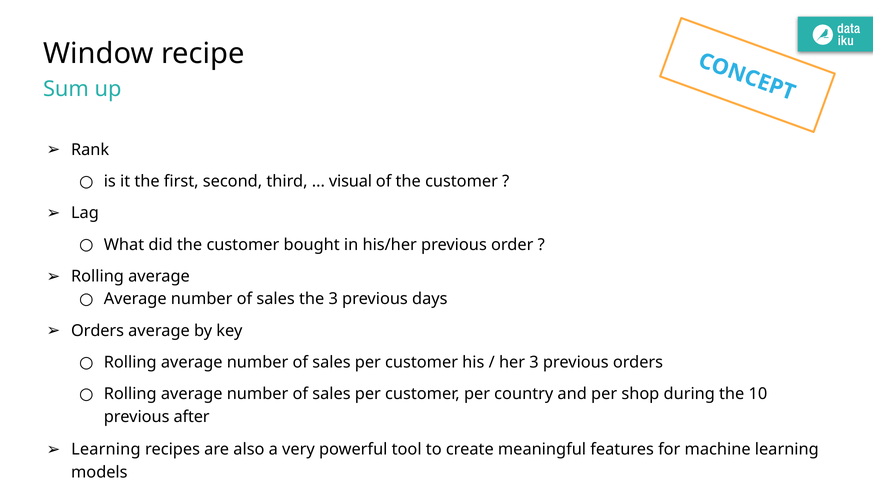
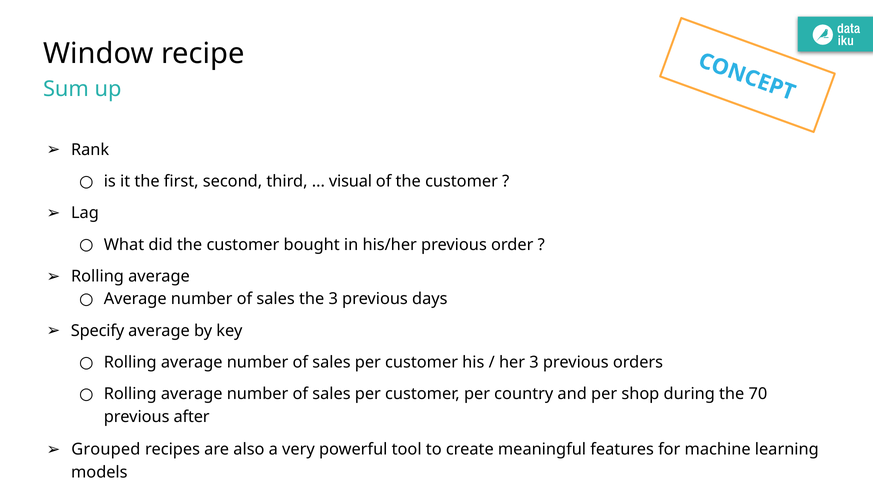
Orders at (98, 331): Orders -> Specify
10: 10 -> 70
Learning at (106, 450): Learning -> Grouped
